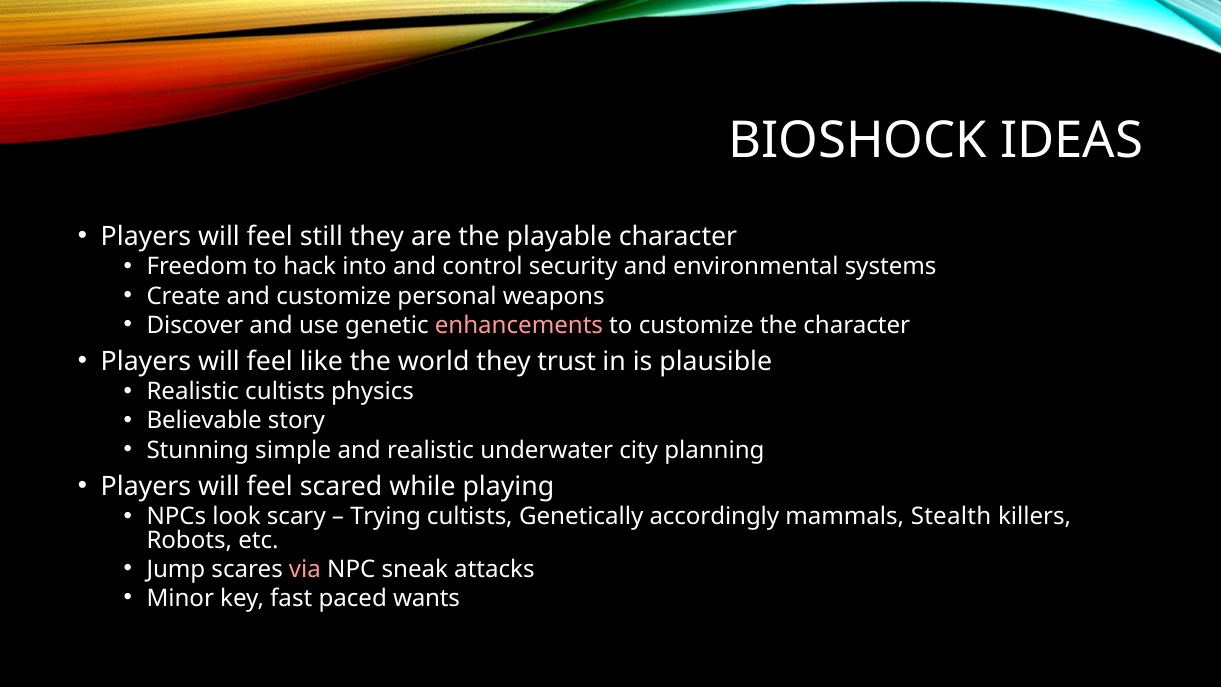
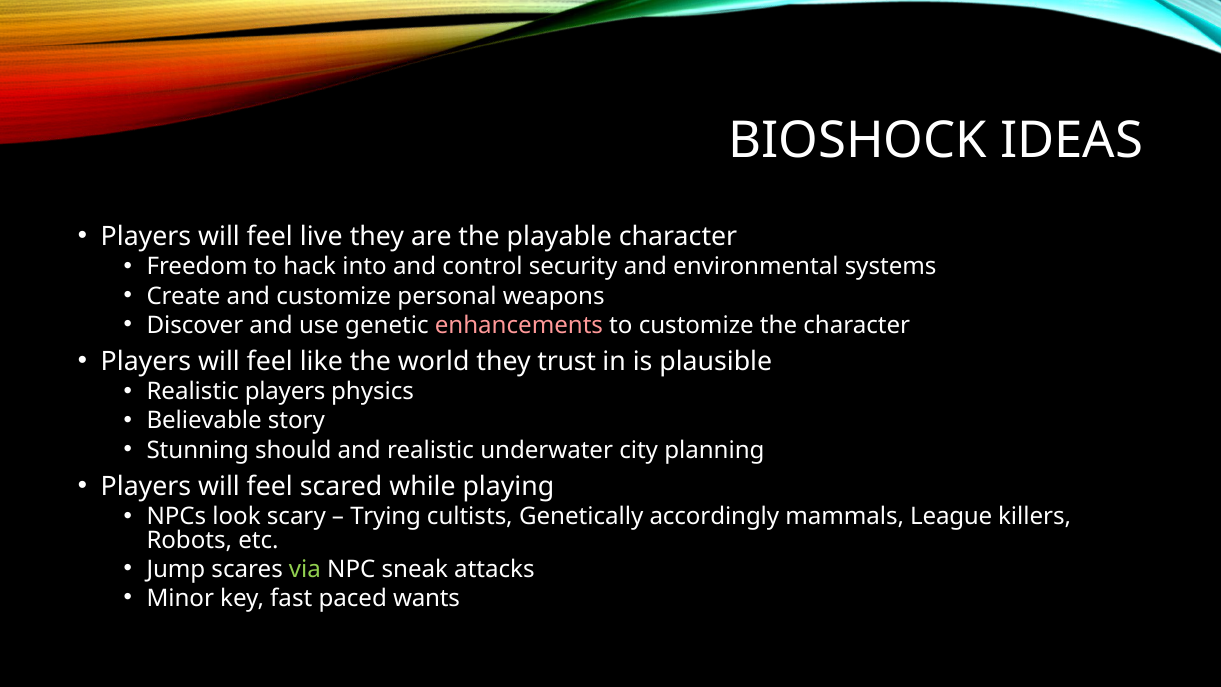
still: still -> live
Realistic cultists: cultists -> players
simple: simple -> should
Stealth: Stealth -> League
via colour: pink -> light green
